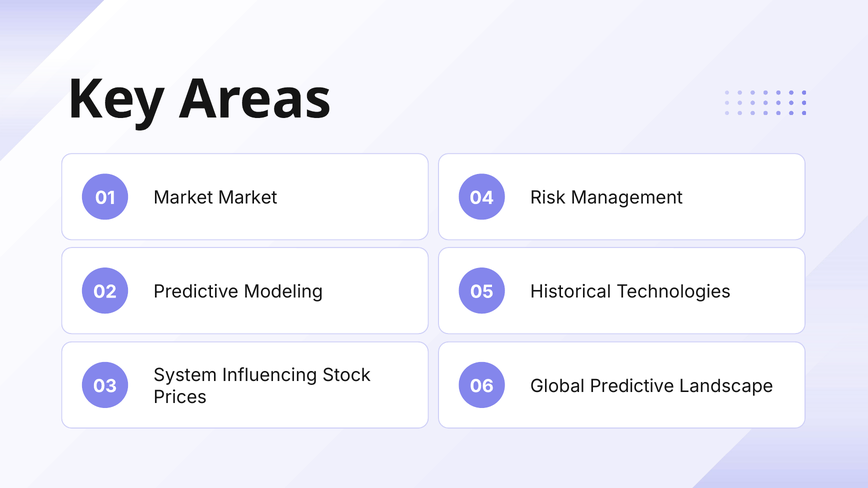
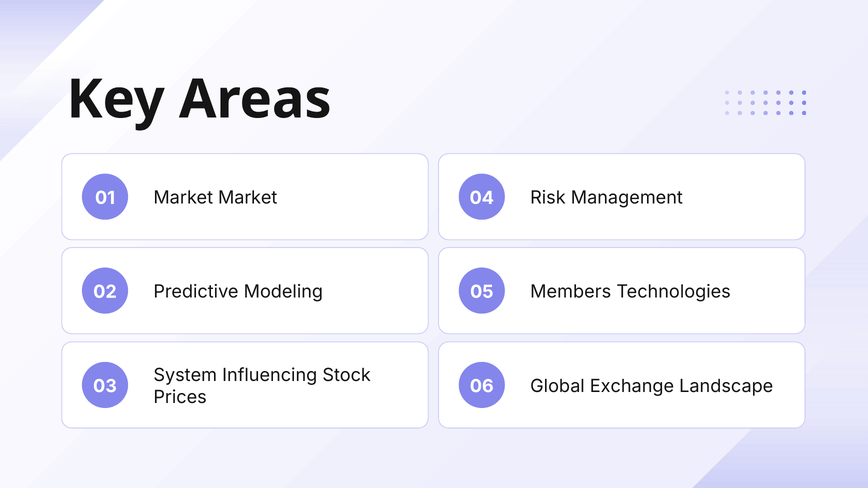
Historical: Historical -> Members
Global Predictive: Predictive -> Exchange
